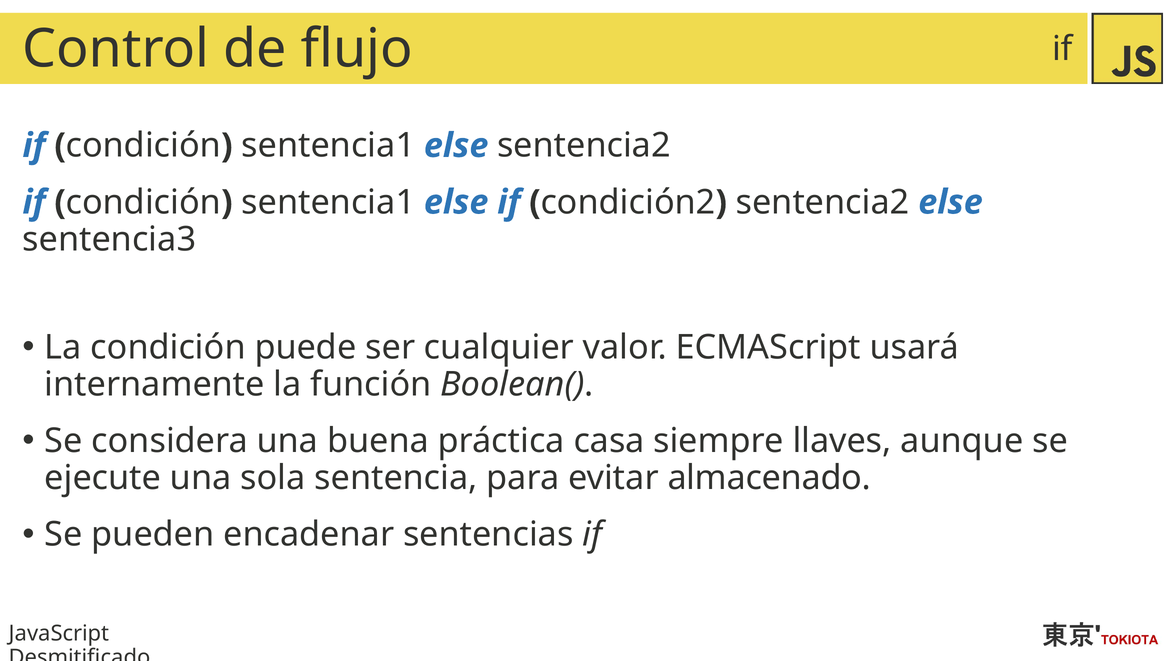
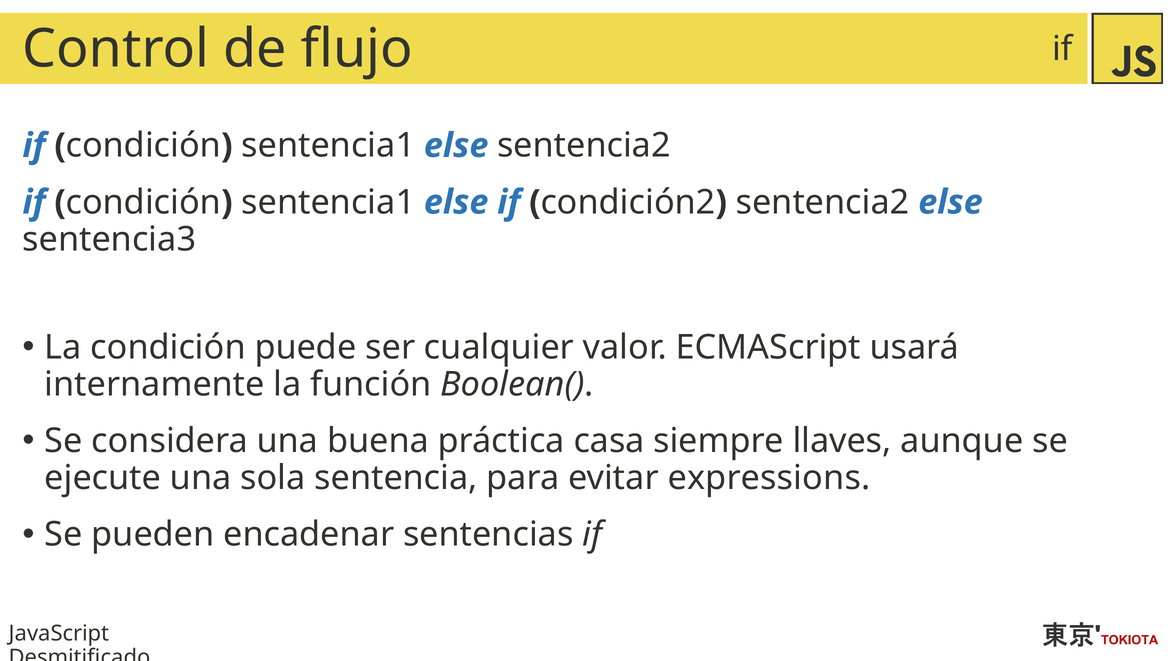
almacenado: almacenado -> expressions
